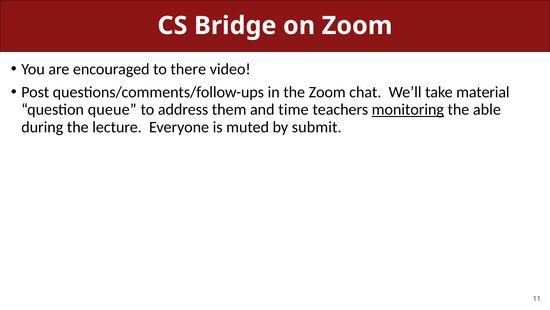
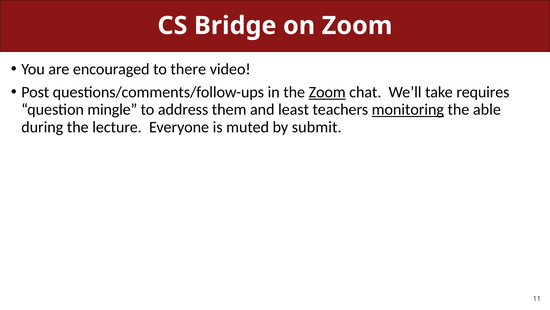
Zoom at (327, 92) underline: none -> present
material: material -> requires
queue: queue -> mingle
time: time -> least
